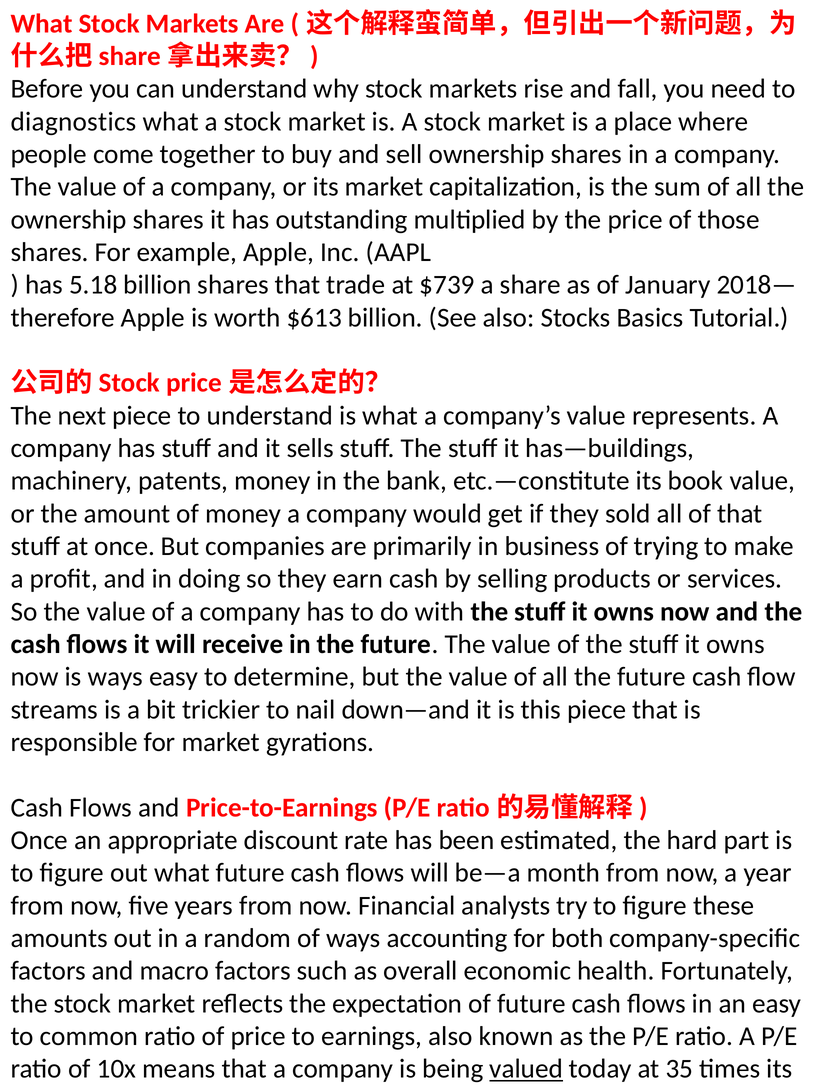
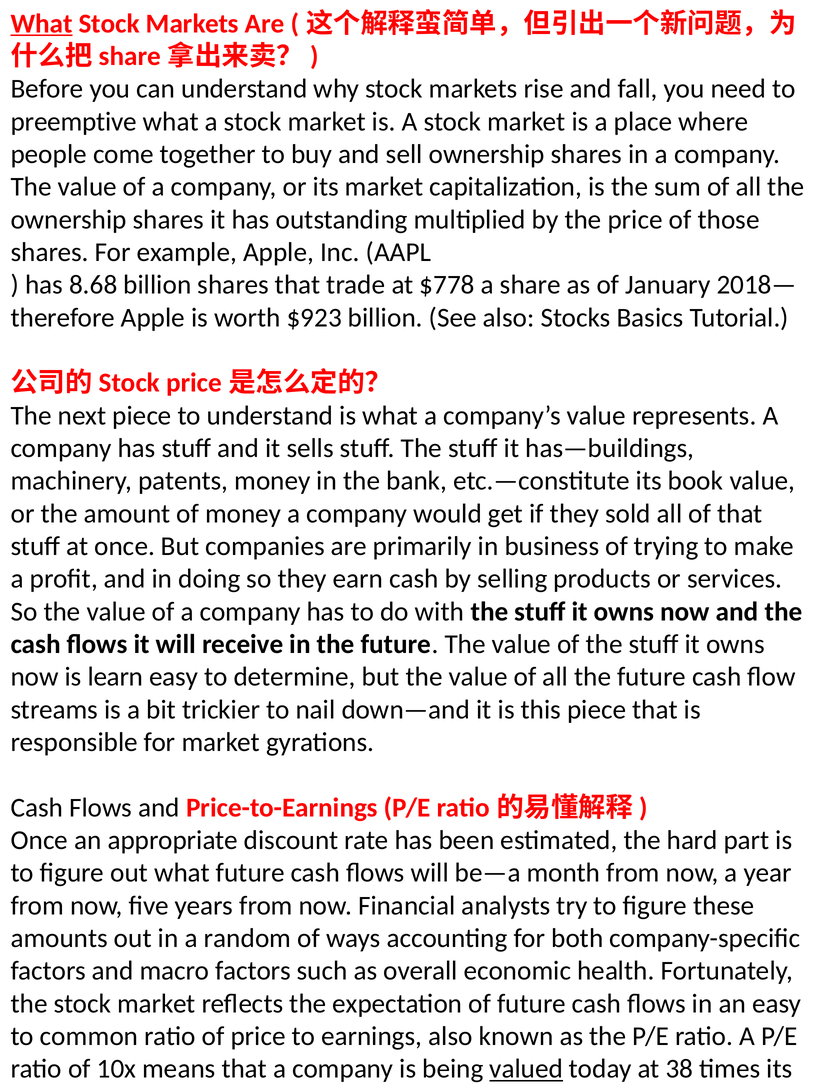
What at (42, 24) underline: none -> present
diagnostics: diagnostics -> preemptive
5.18: 5.18 -> 8.68
$739: $739 -> $778
$613: $613 -> $923
is ways: ways -> learn
35: 35 -> 38
